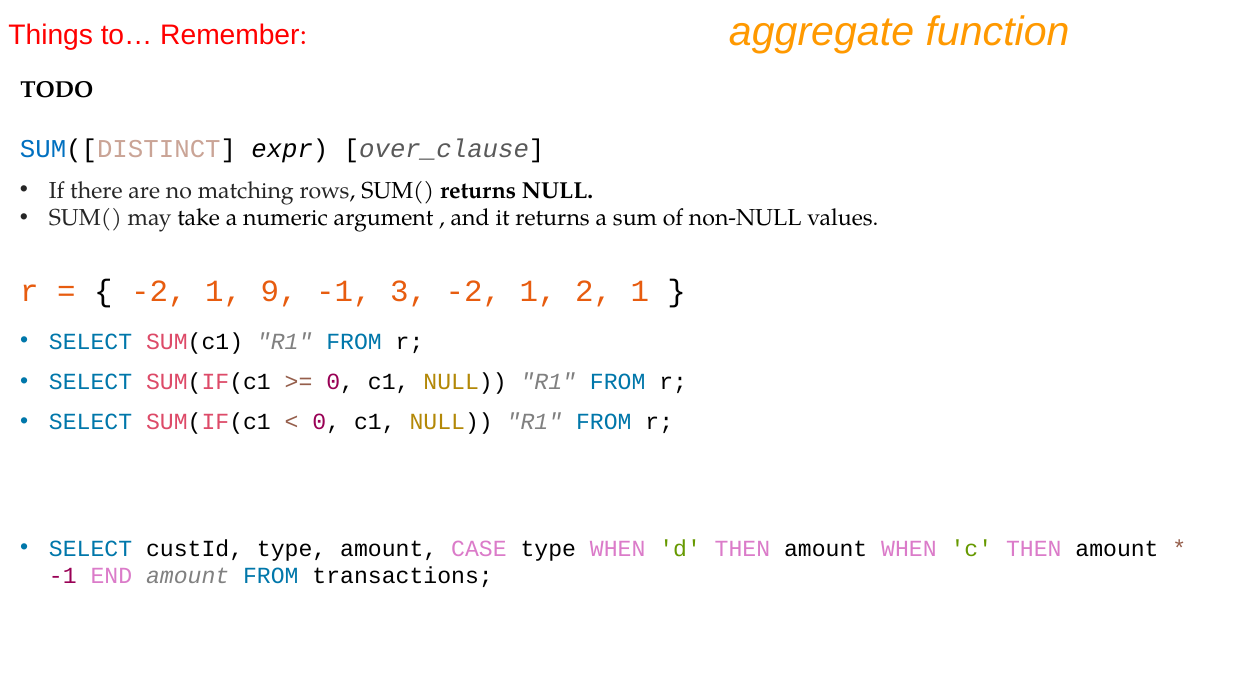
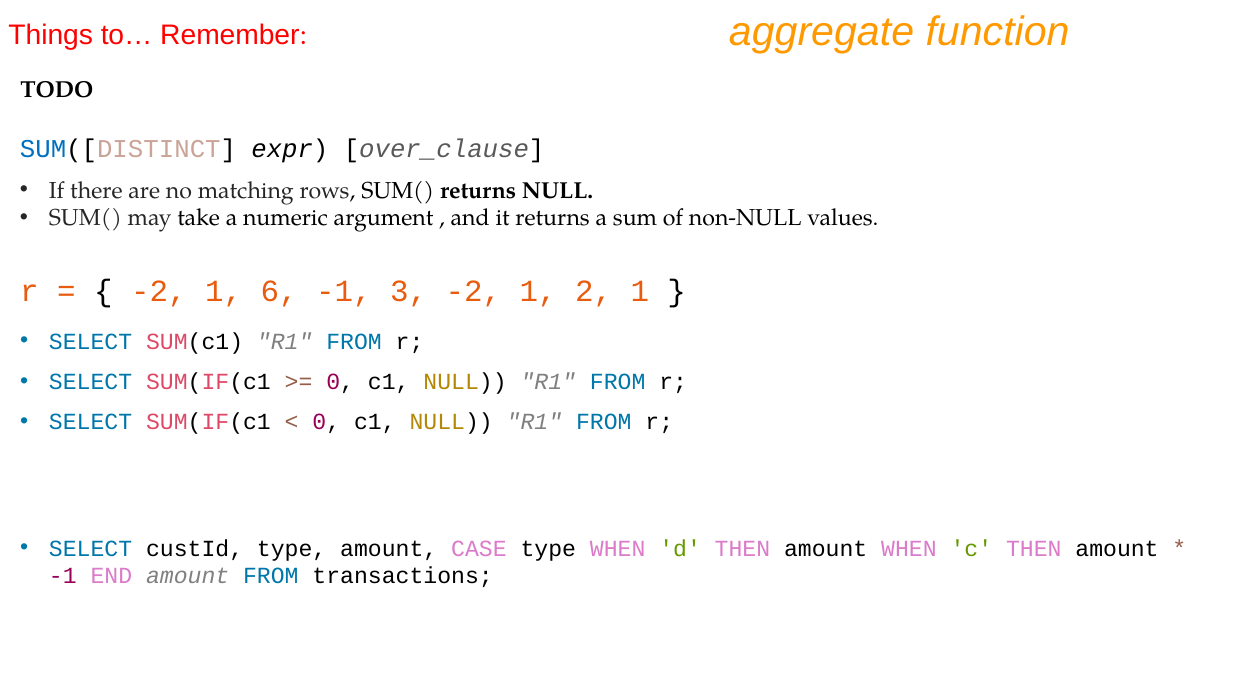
9: 9 -> 6
